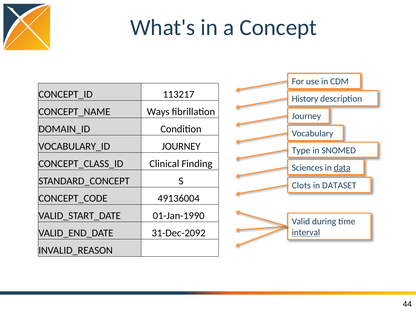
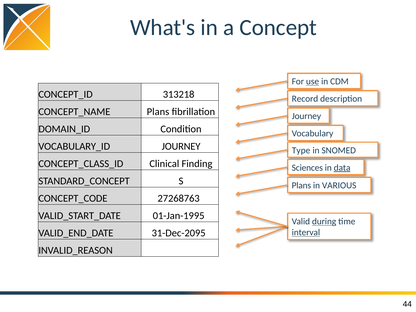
use underline: none -> present
113217: 113217 -> 313218
History: History -> Record
Ways at (158, 112): Ways -> Plans
Clots at (301, 186): Clots -> Plans
DATASET: DATASET -> VARIOUS
49136004: 49136004 -> 27268763
01-Jan-1990: 01-Jan-1990 -> 01-Jan-1995
during underline: none -> present
31-Dec-2092: 31-Dec-2092 -> 31-Dec-2095
